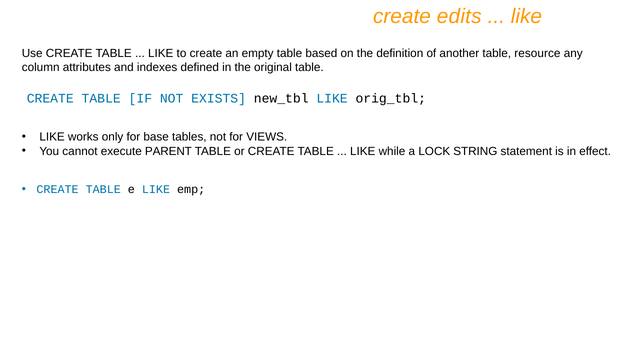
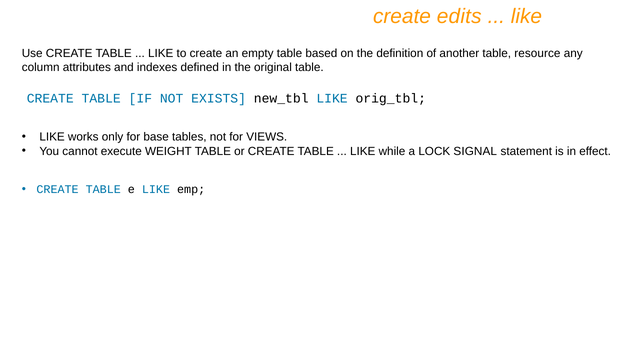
PARENT: PARENT -> WEIGHT
STRING: STRING -> SIGNAL
